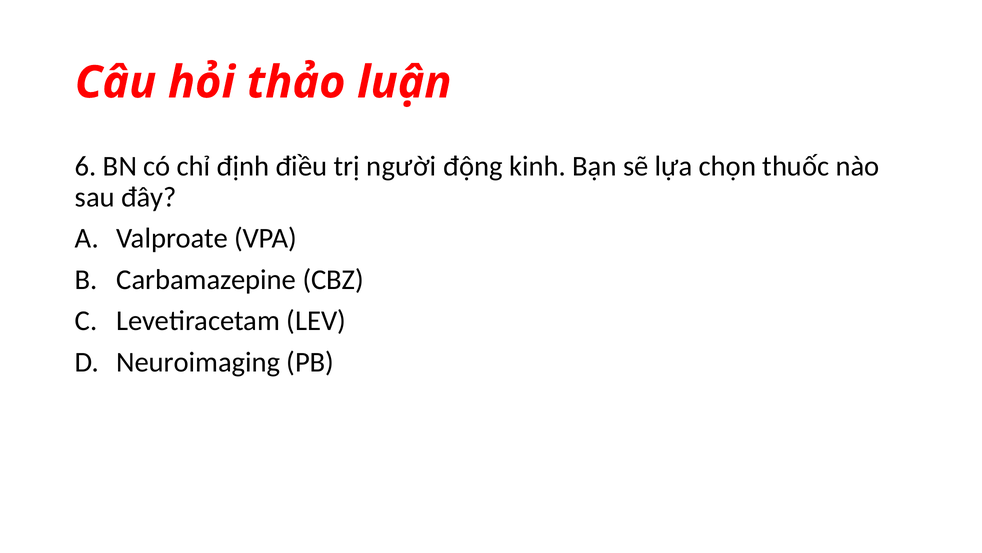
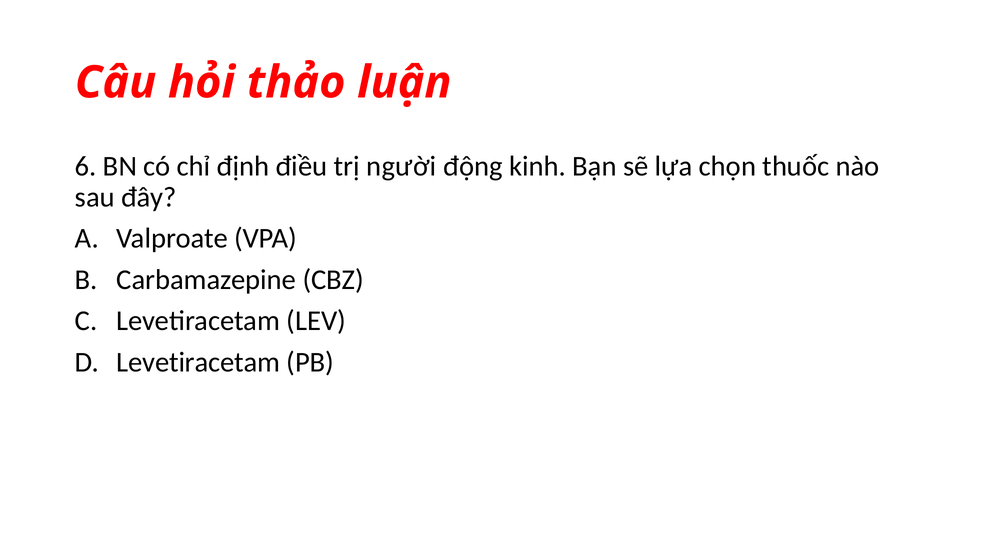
Neuroimaging at (198, 362): Neuroimaging -> Levetiracetam
